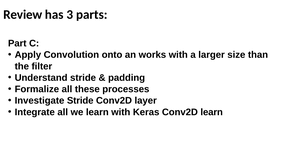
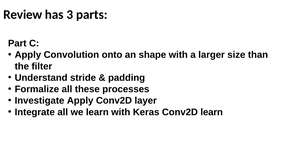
works: works -> shape
Investigate Stride: Stride -> Apply
